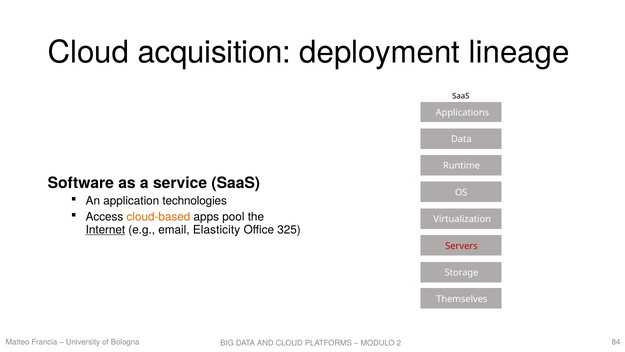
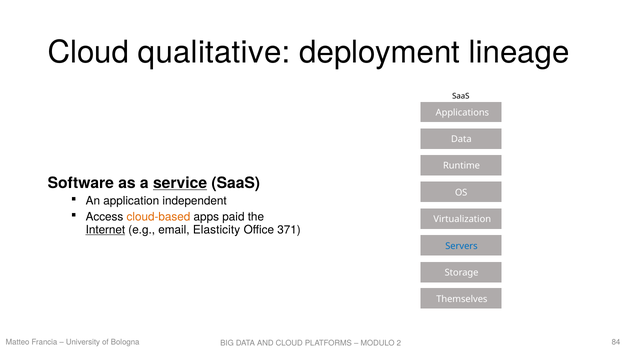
acquisition: acquisition -> qualitative
service underline: none -> present
technologies: technologies -> independent
pool: pool -> paid
325: 325 -> 371
Servers colour: red -> blue
